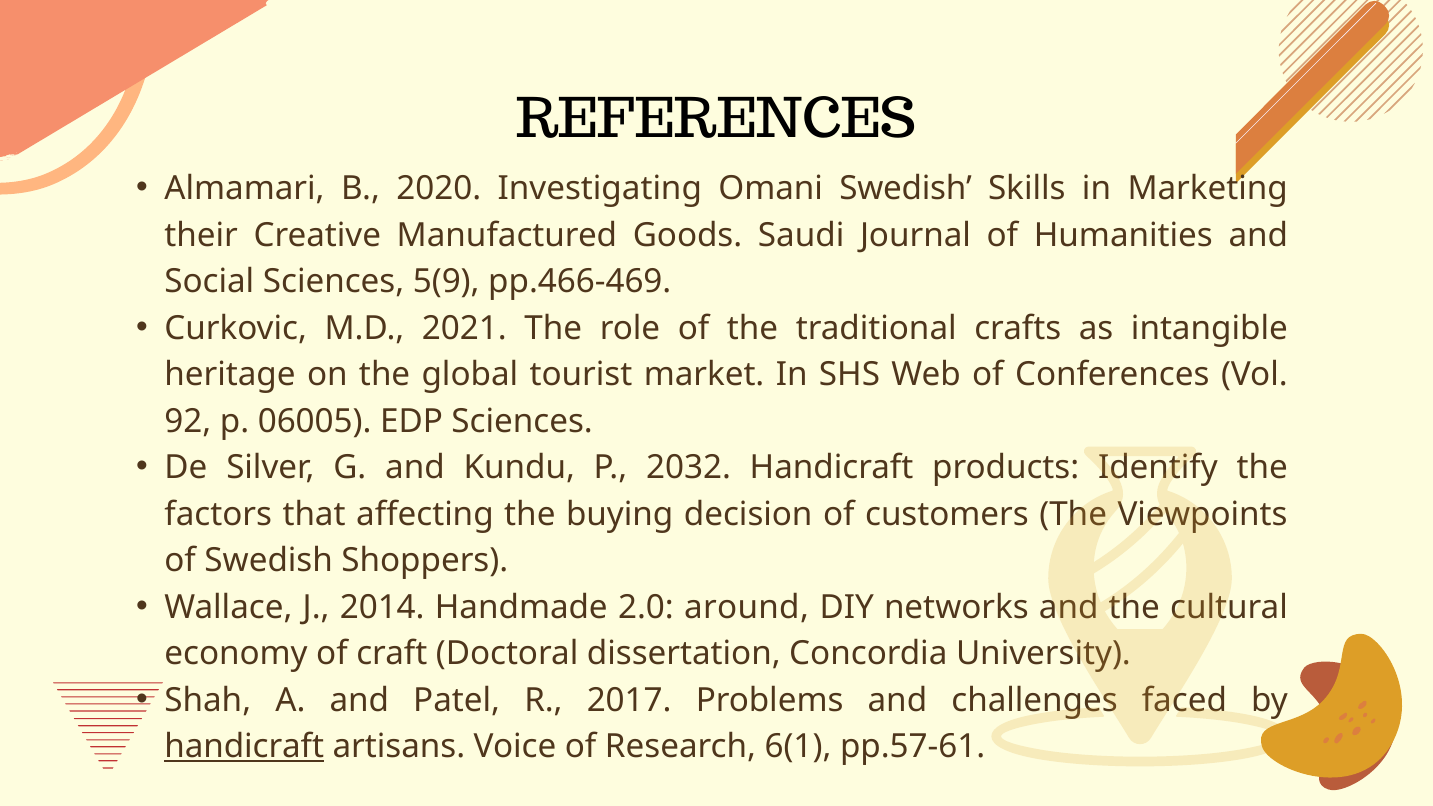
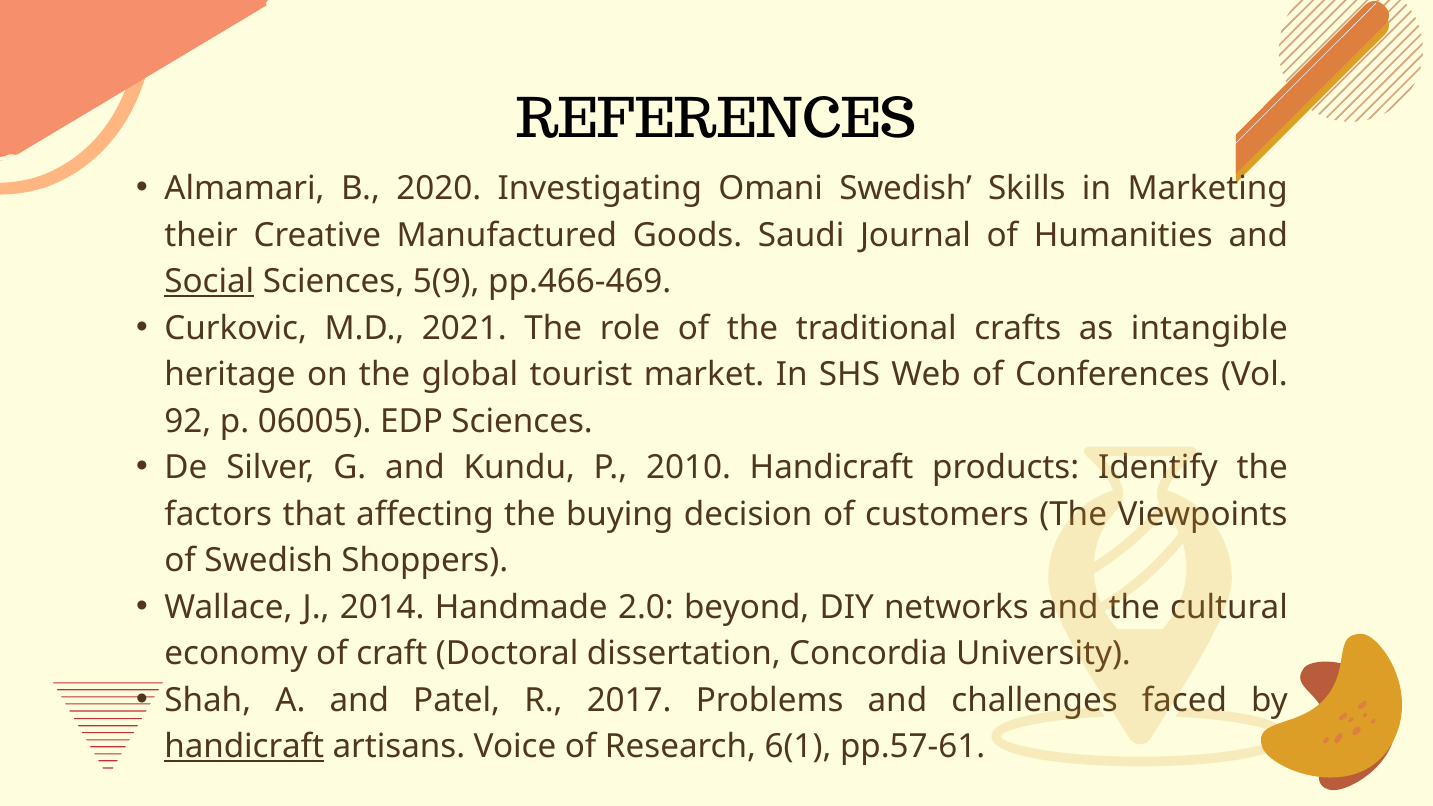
Social underline: none -> present
2032: 2032 -> 2010
around: around -> beyond
